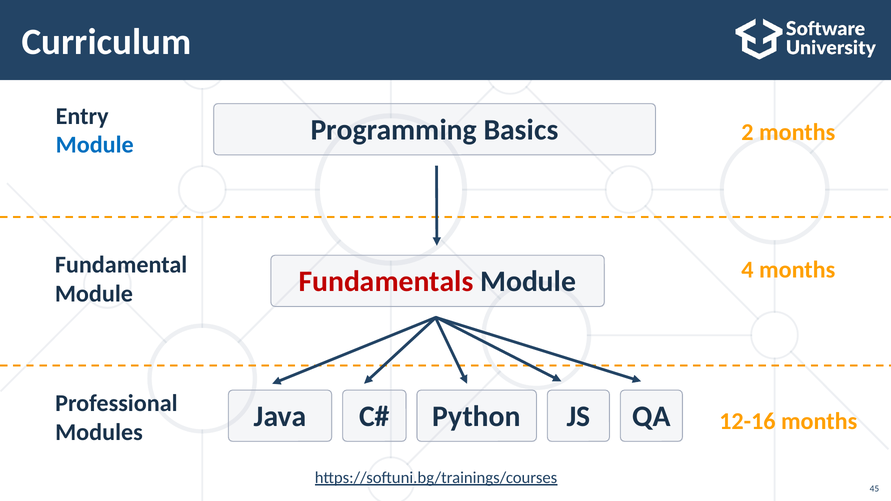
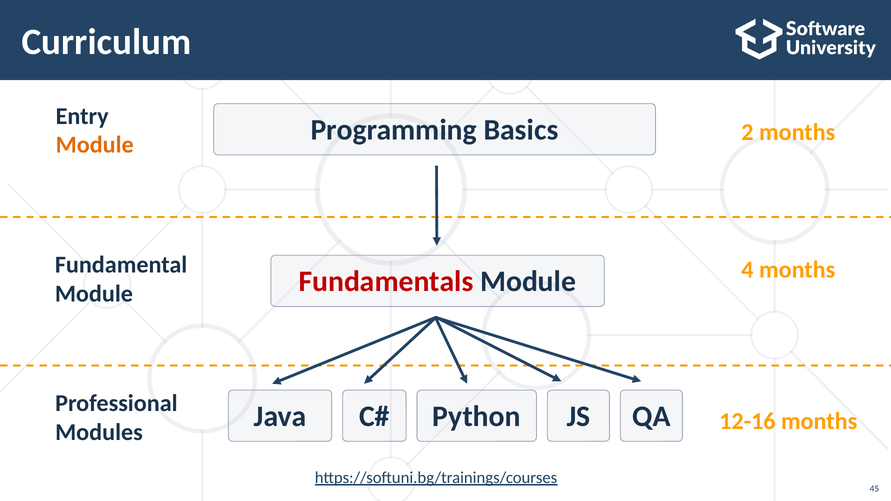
Module at (95, 145) colour: blue -> orange
